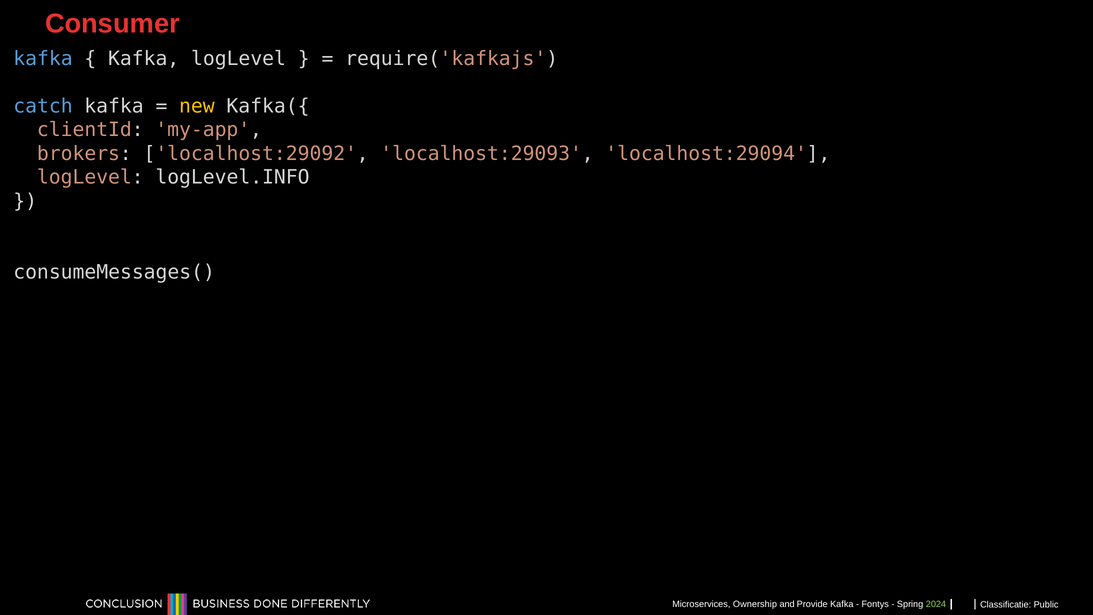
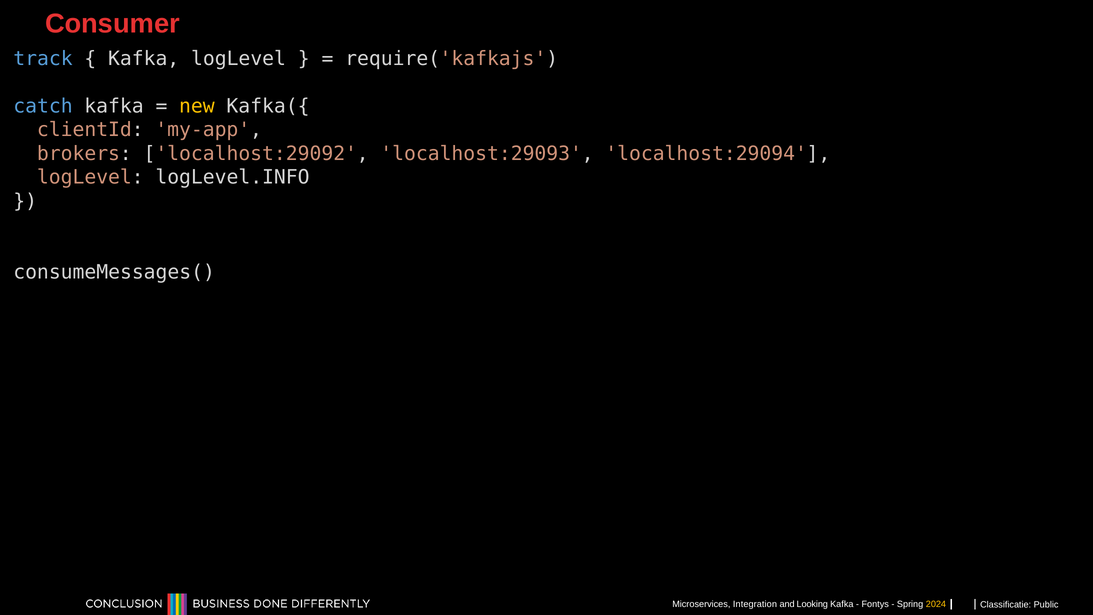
kafka at (43, 59): kafka -> track
Ownership: Ownership -> Integration
Provide: Provide -> Looking
2024 colour: light green -> yellow
